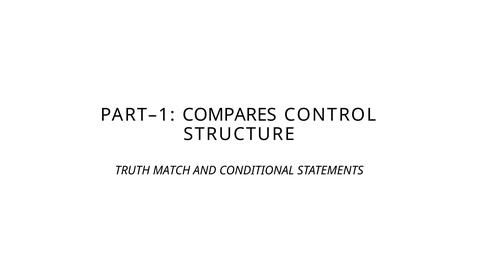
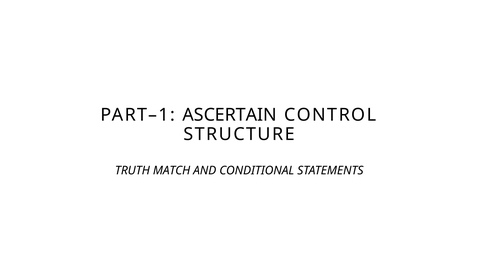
COMPARES: COMPARES -> ASCERTAIN
